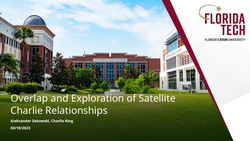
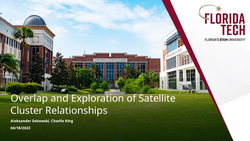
Charlie at (27, 110): Charlie -> Cluster
